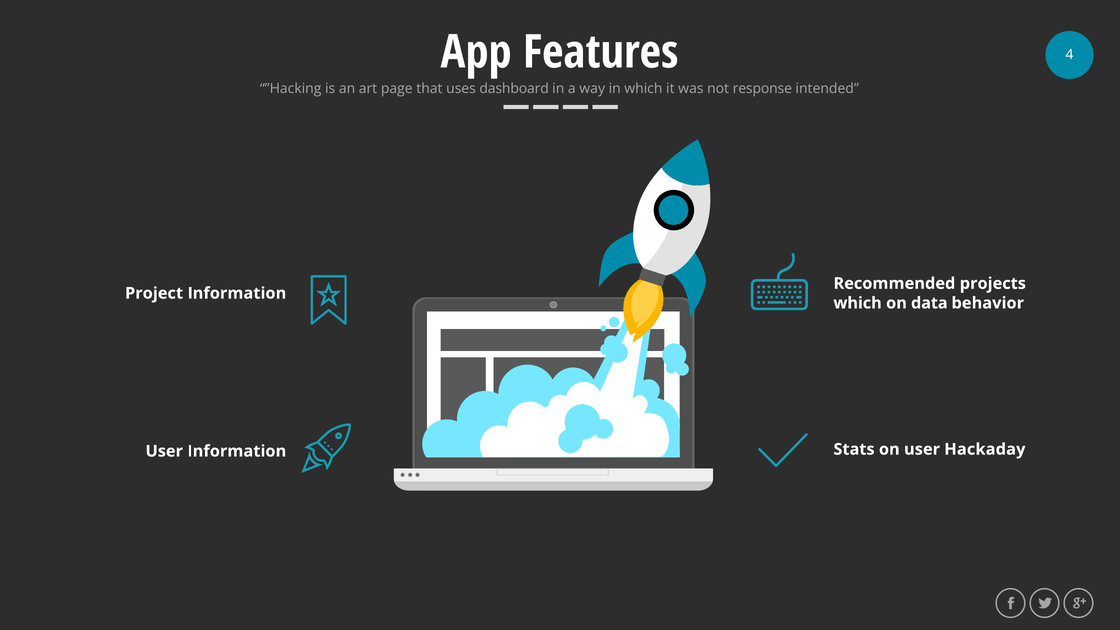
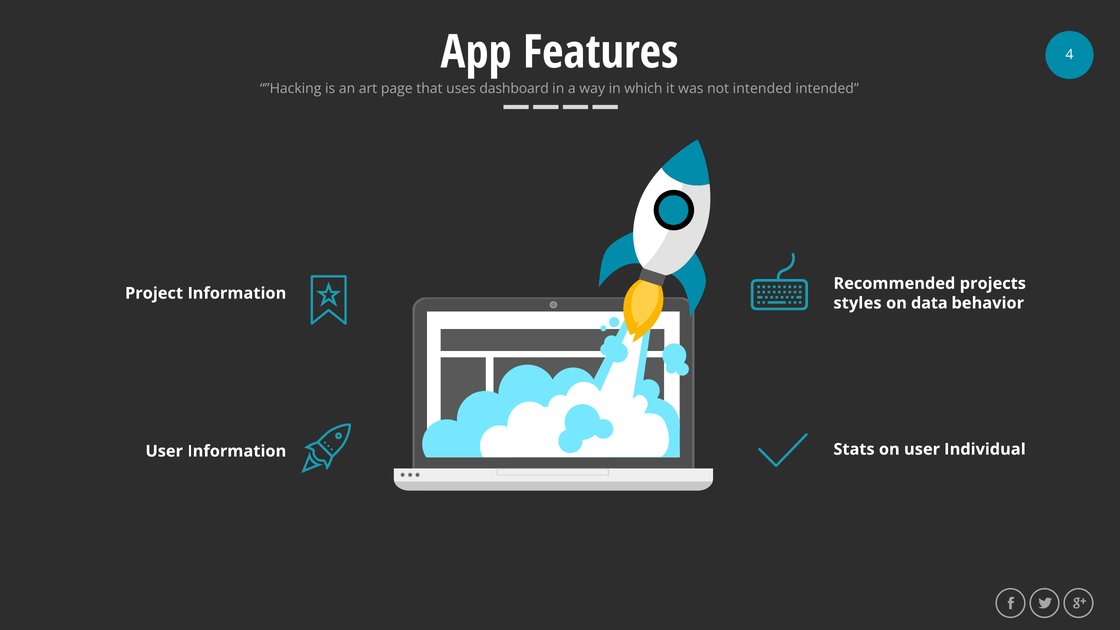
not response: response -> intended
which at (858, 303): which -> styles
Hackaday: Hackaday -> Individual
